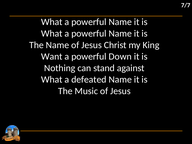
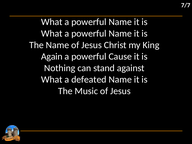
Want: Want -> Again
Down: Down -> Cause
